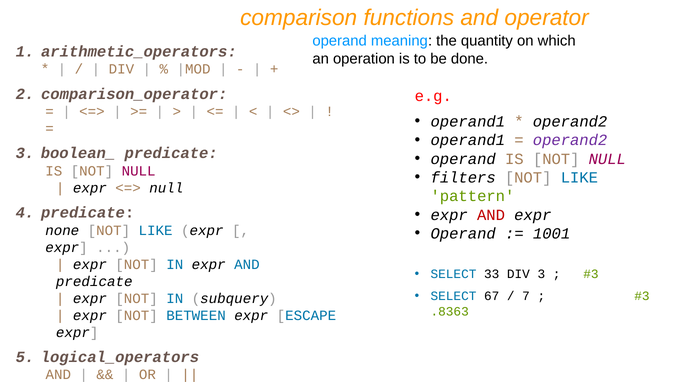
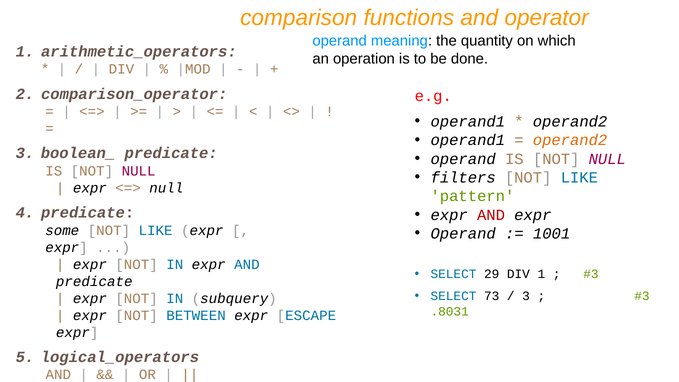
operand2 at (570, 140) colour: purple -> orange
none: none -> some
33: 33 -> 29
DIV 3: 3 -> 1
67: 67 -> 73
7 at (526, 296): 7 -> 3
.8363: .8363 -> .8031
